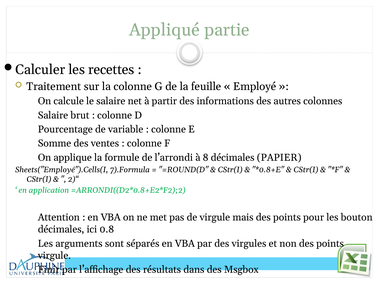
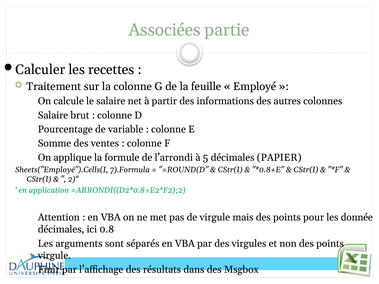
Appliqué: Appliqué -> Associées
8: 8 -> 5
bouton: bouton -> donnée
